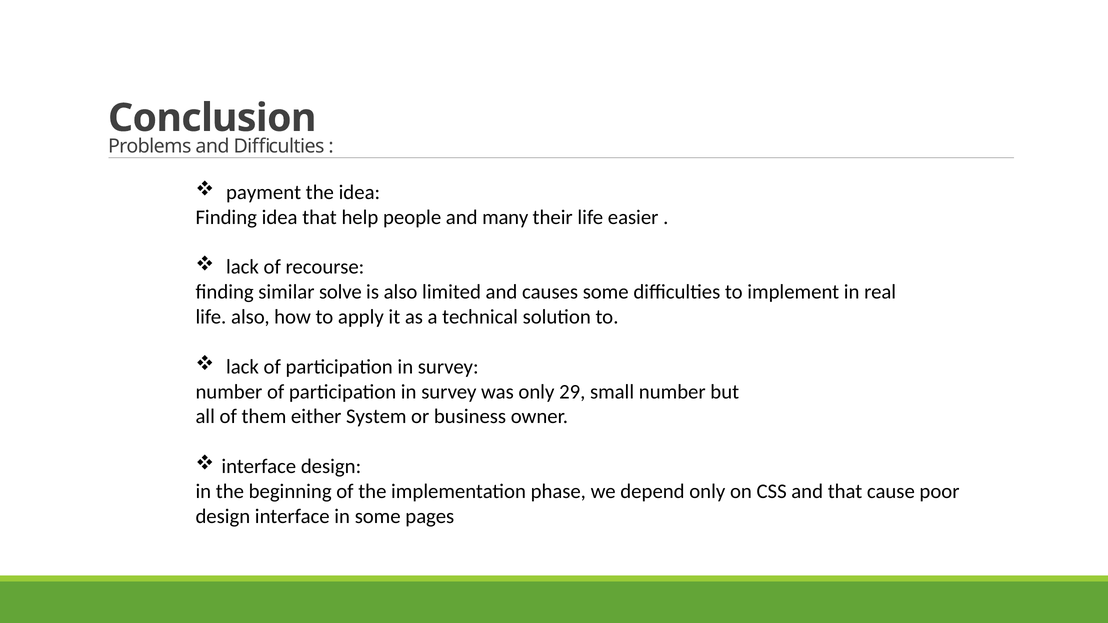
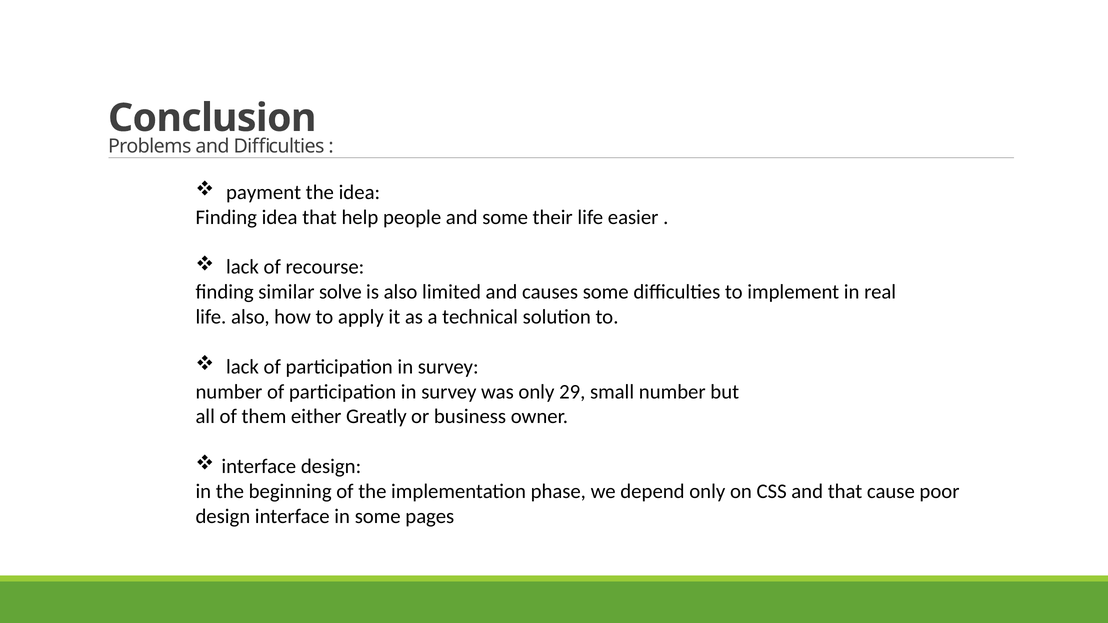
and many: many -> some
System: System -> Greatly
